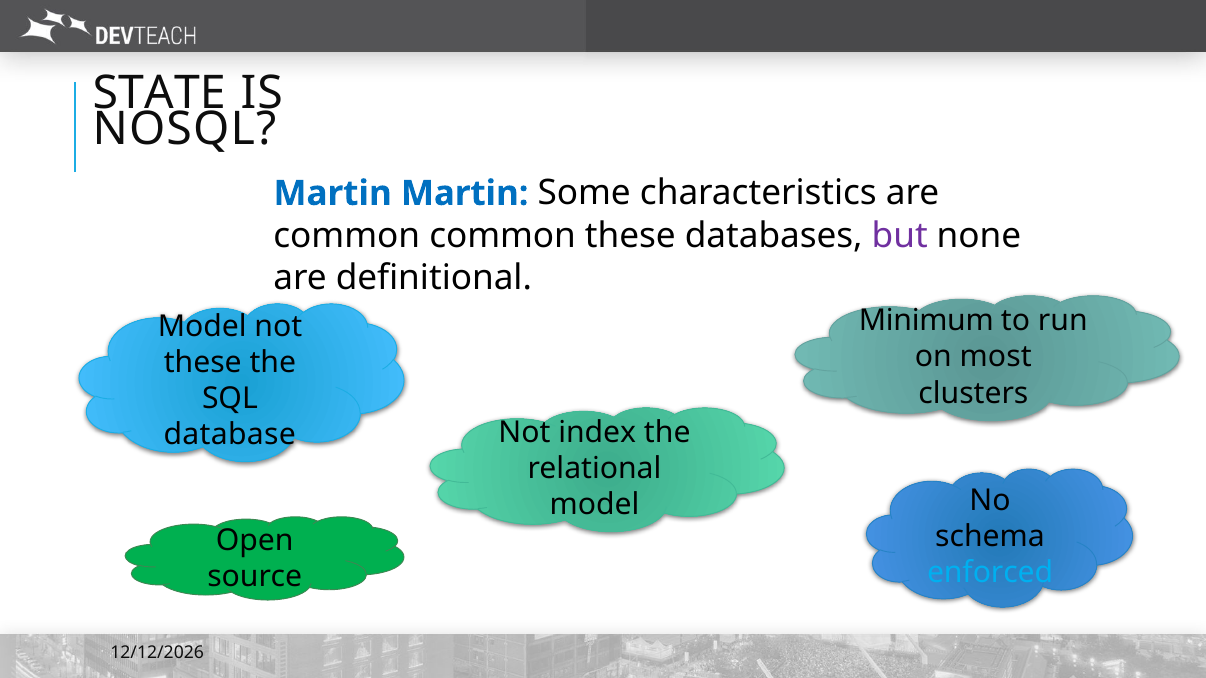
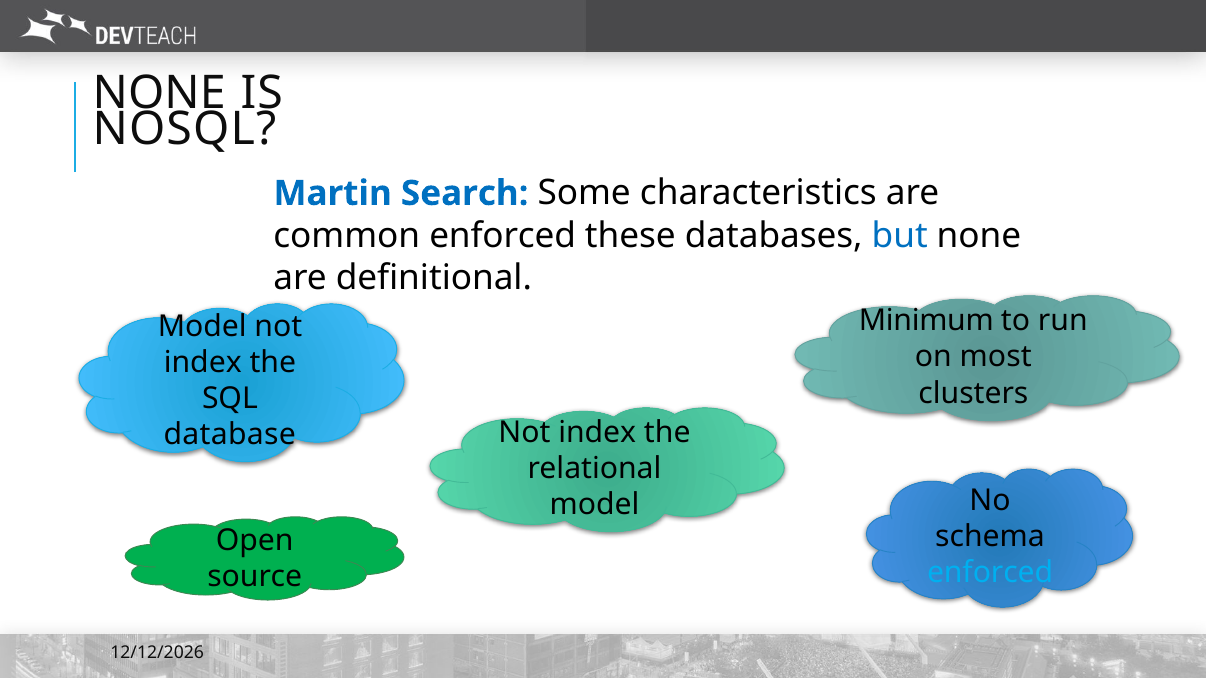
STATE at (159, 93): STATE -> NONE
Martin Martin: Martin -> Search
common at (503, 236): common -> enforced
but colour: purple -> blue
these at (203, 363): these -> index
